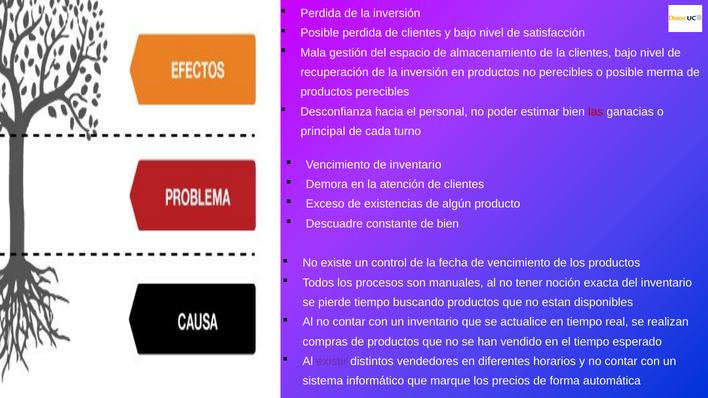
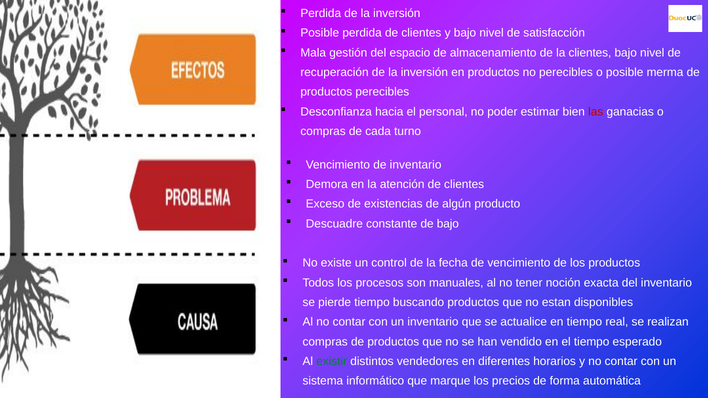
principal at (323, 131): principal -> compras
de bien: bien -> bajo
existir colour: purple -> green
